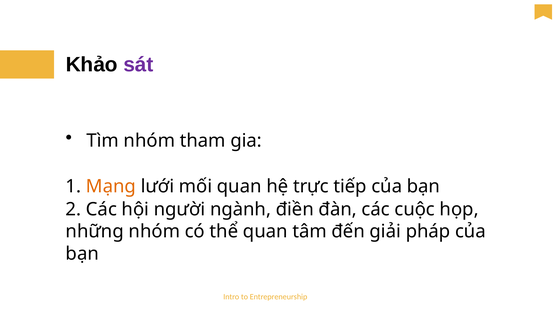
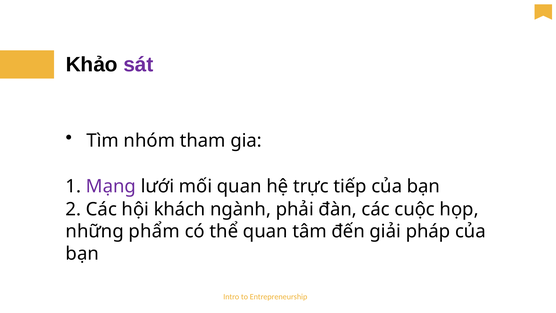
Mạng colour: orange -> purple
người: người -> khách
điền: điền -> phải
những nhóm: nhóm -> phẩm
